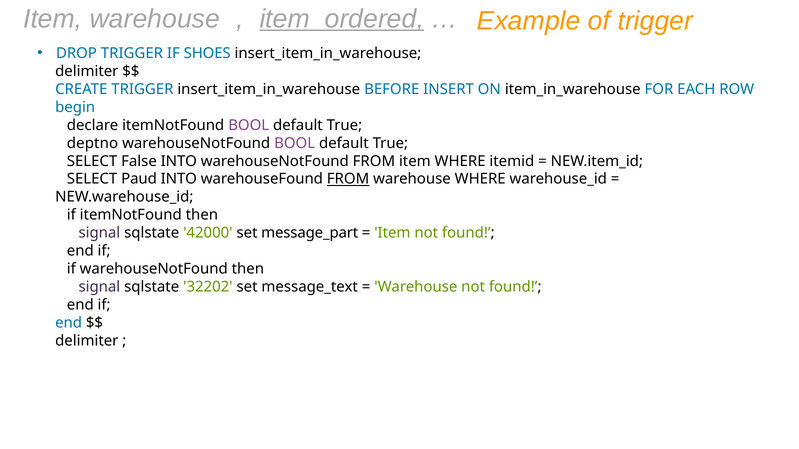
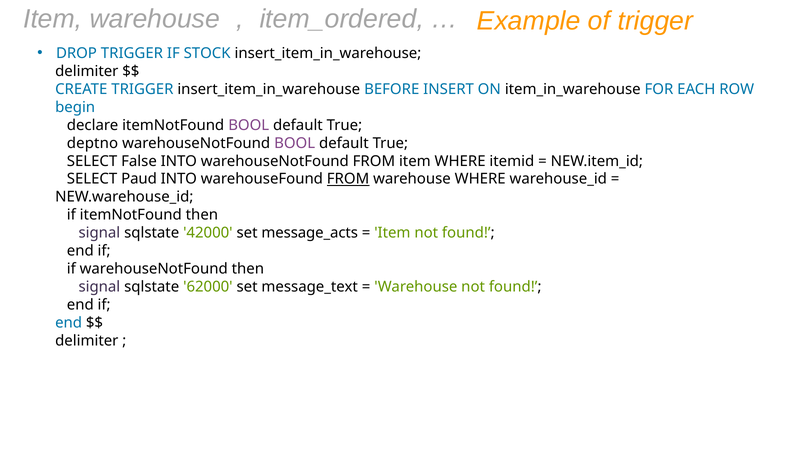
item_ordered underline: present -> none
SHOES: SHOES -> STOCK
message_part: message_part -> message_acts
32202: 32202 -> 62000
